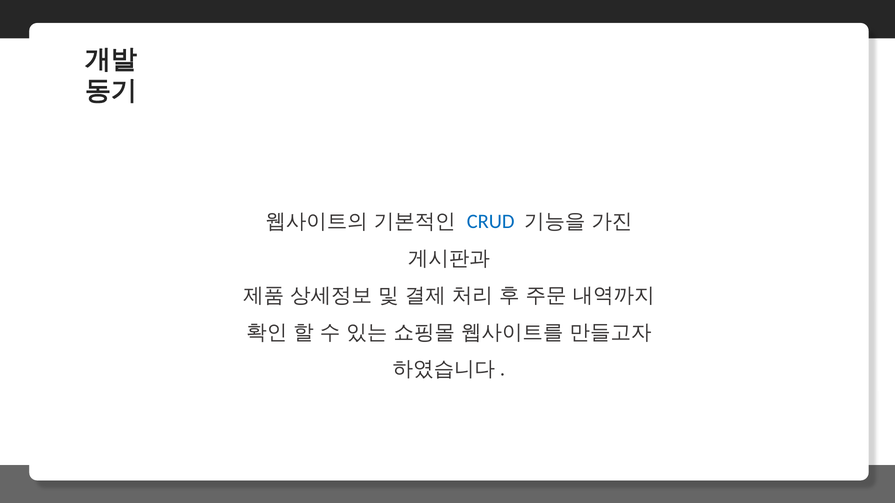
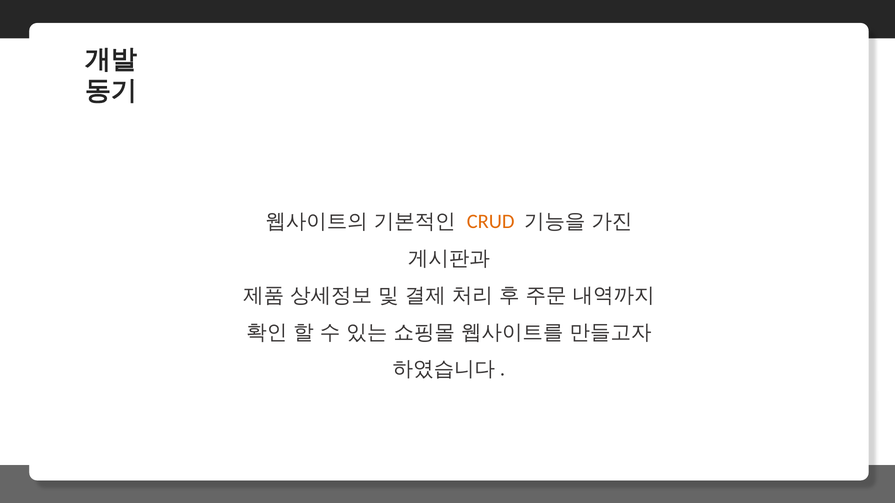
CRUD colour: blue -> orange
